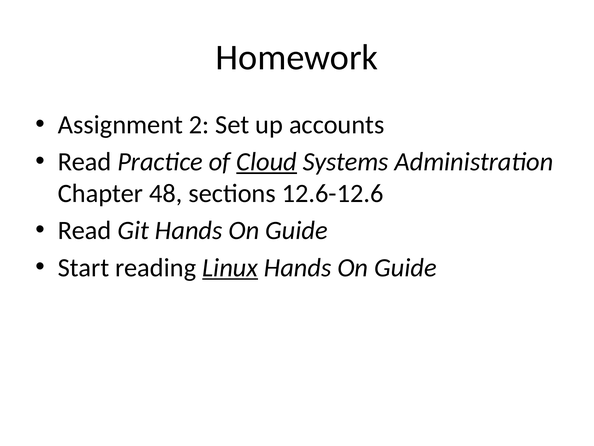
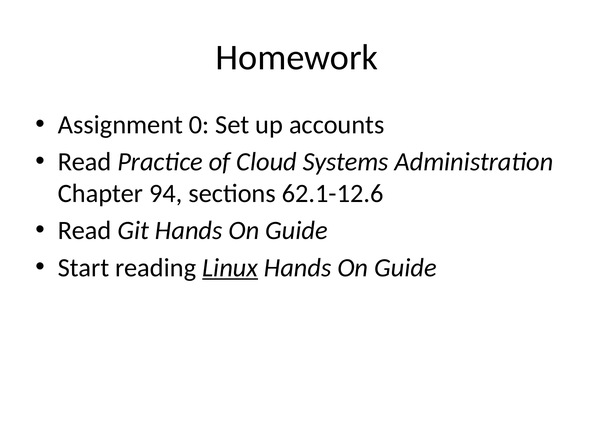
2: 2 -> 0
Cloud underline: present -> none
48: 48 -> 94
12.6-12.6: 12.6-12.6 -> 62.1-12.6
